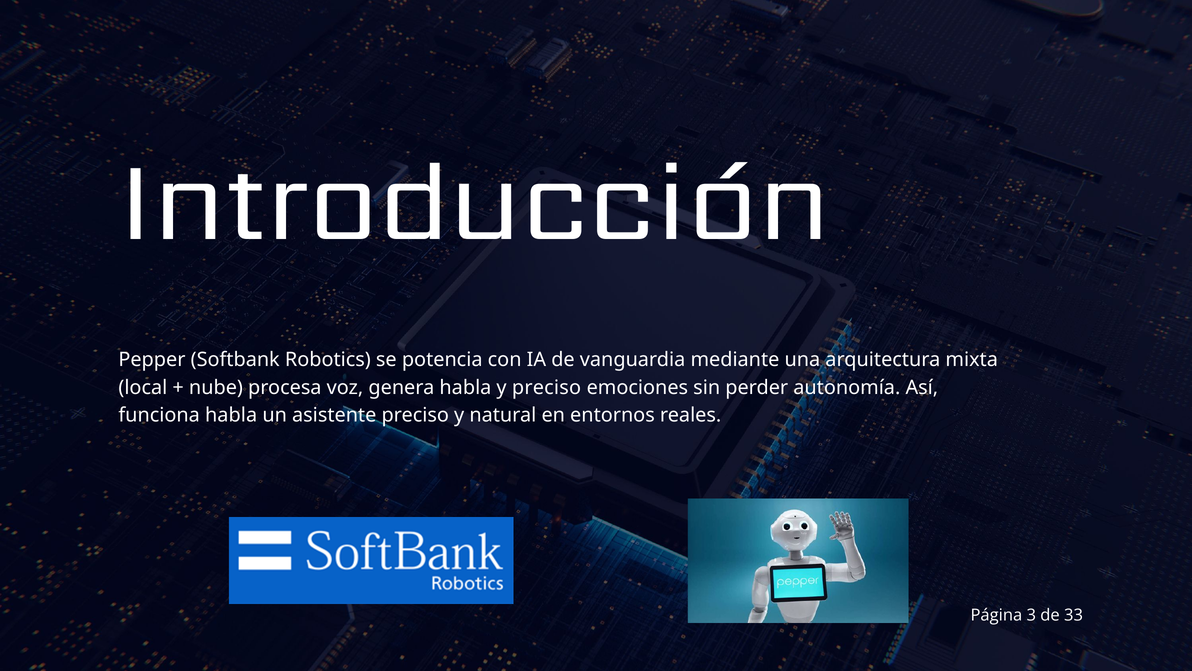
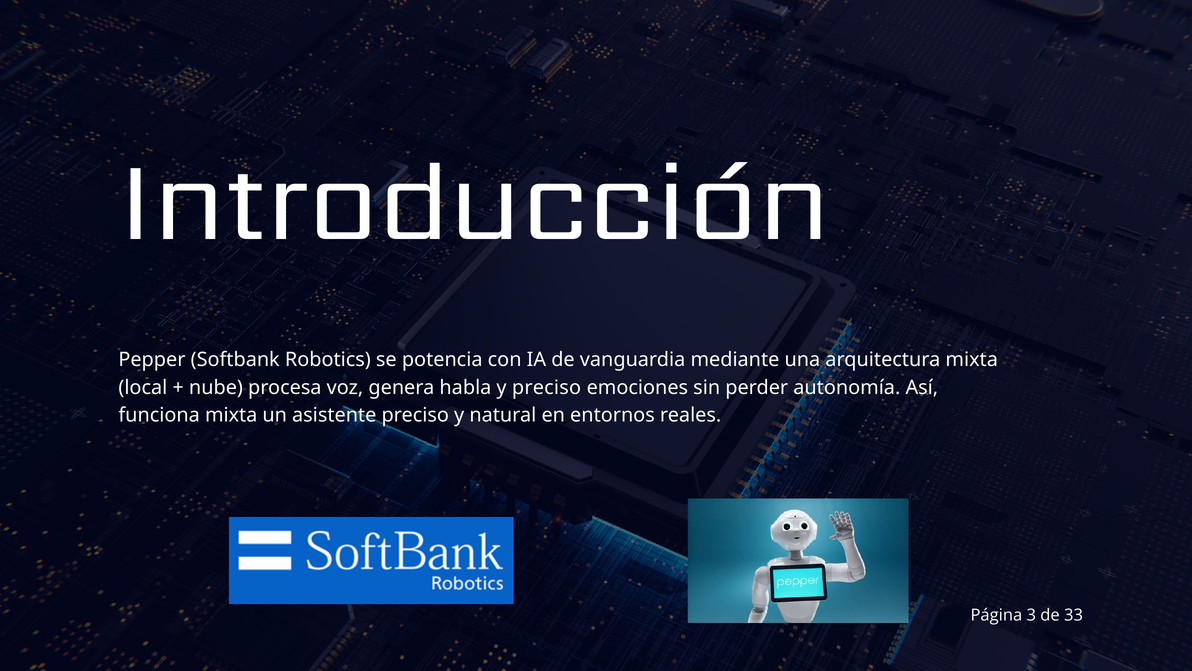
funciona habla: habla -> mixta
